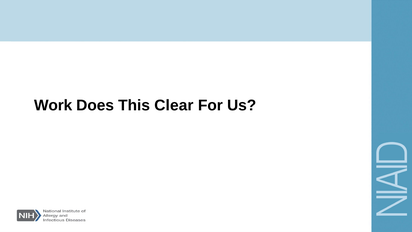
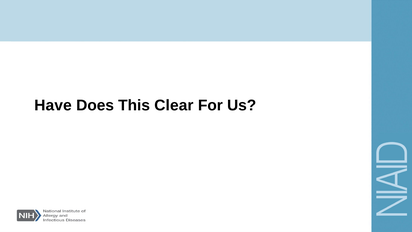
Work: Work -> Have
